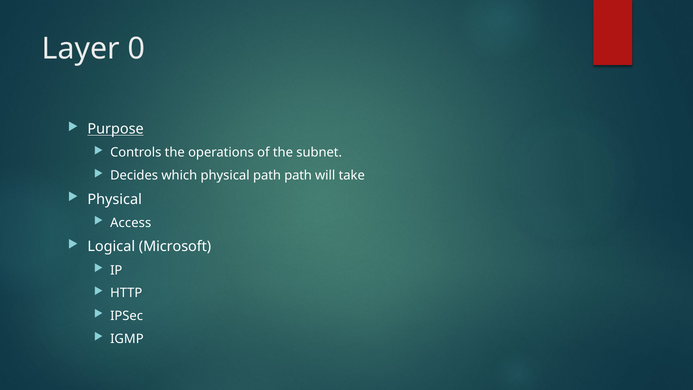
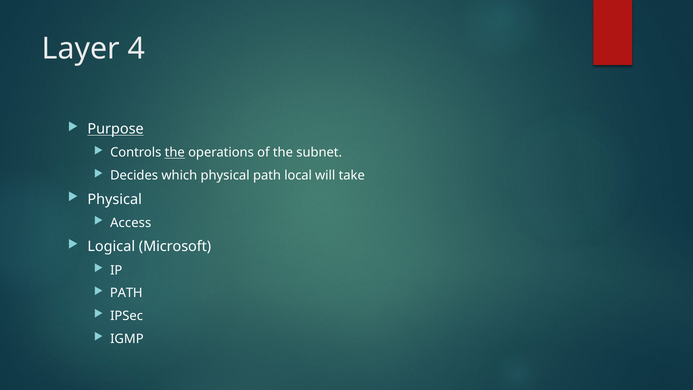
0: 0 -> 4
the at (175, 153) underline: none -> present
path path: path -> local
HTTP at (126, 293): HTTP -> PATH
